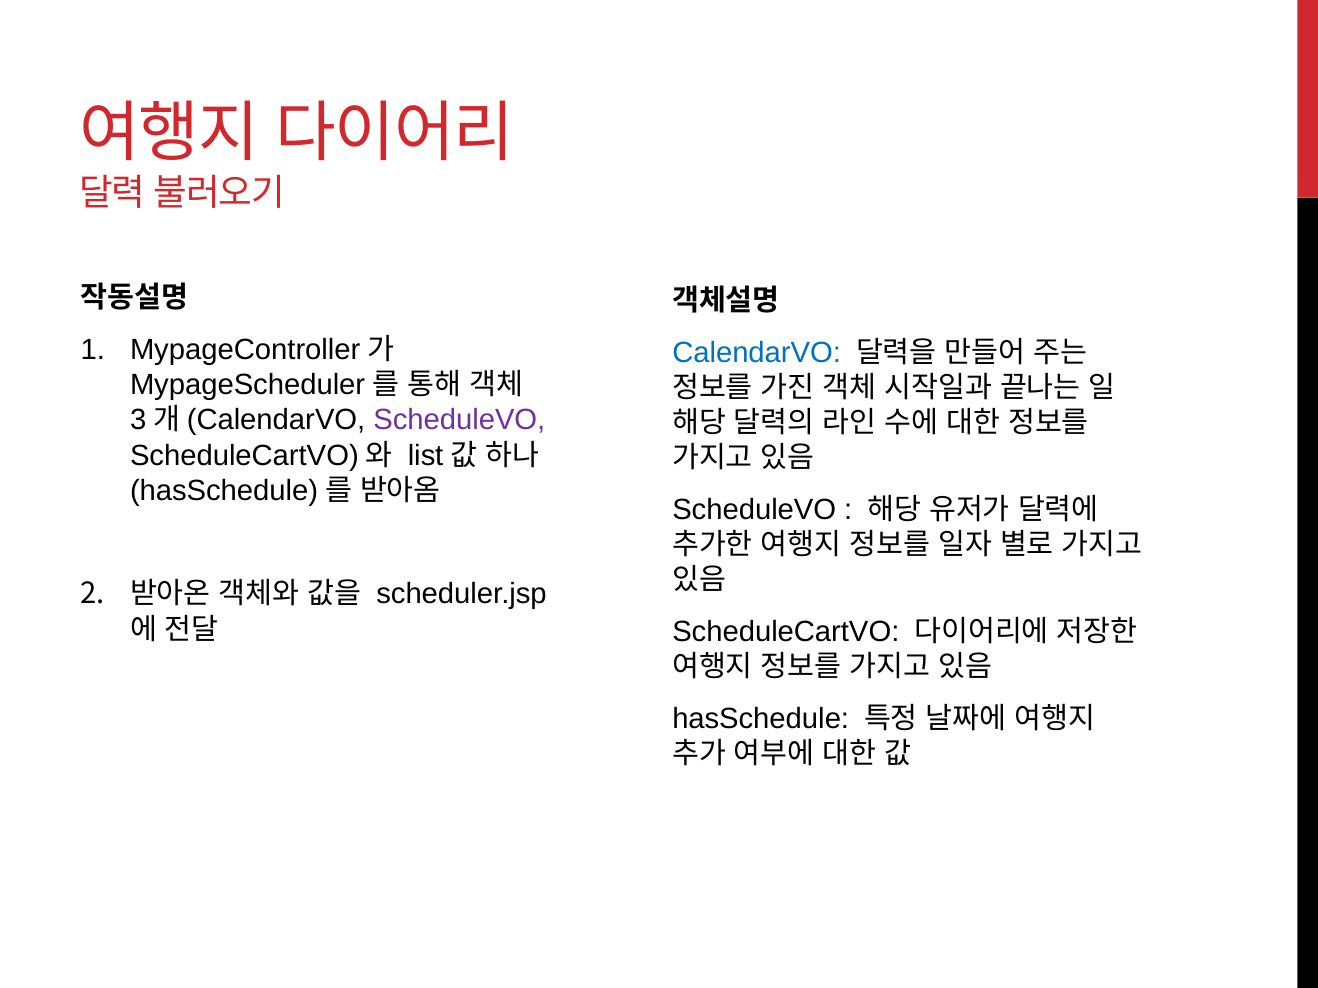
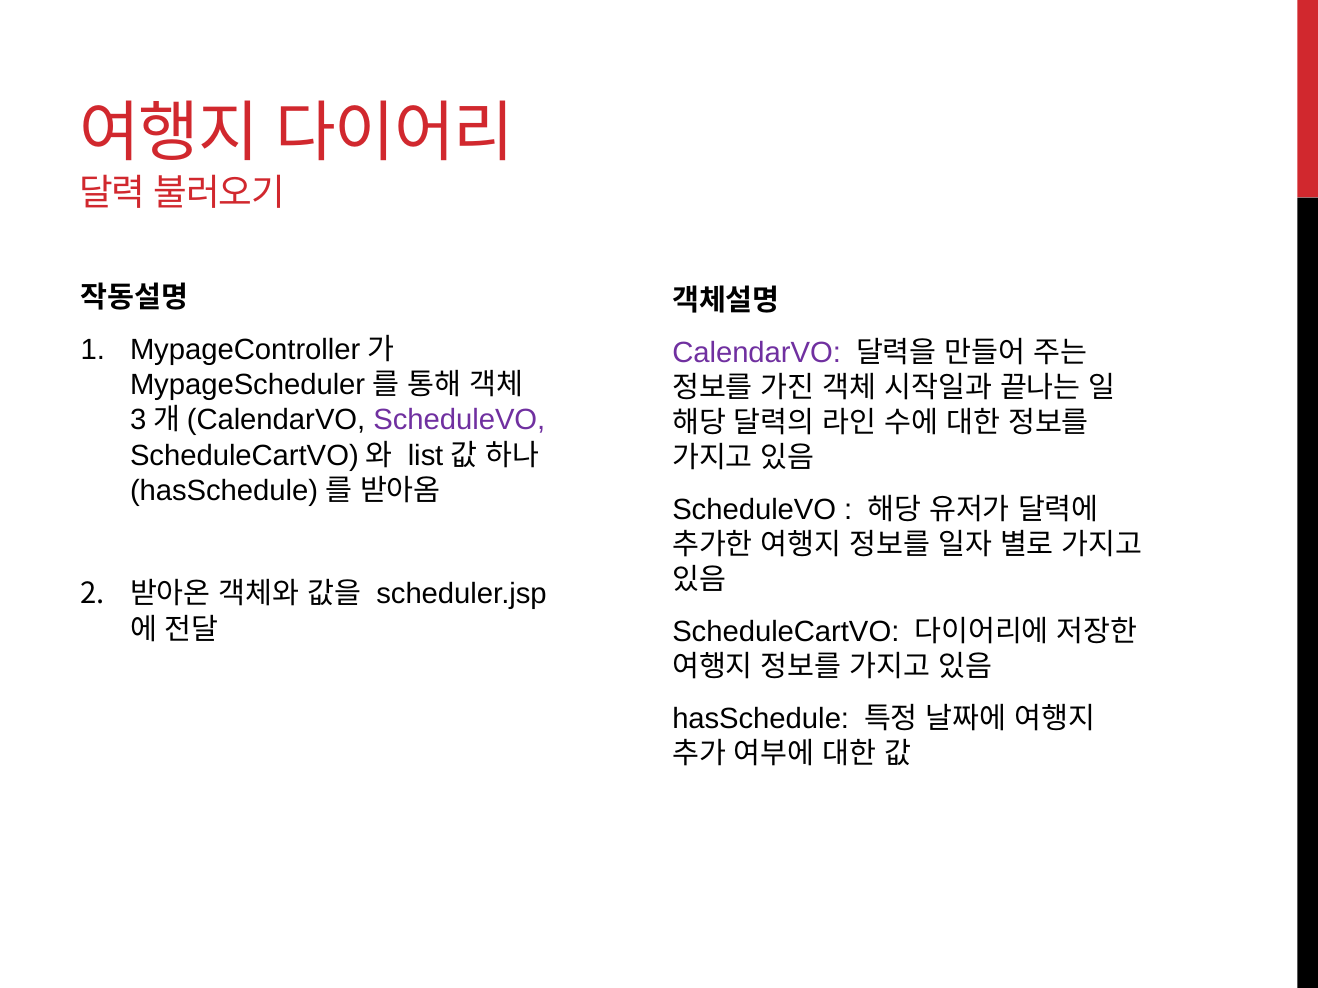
CalendarVO colour: blue -> purple
